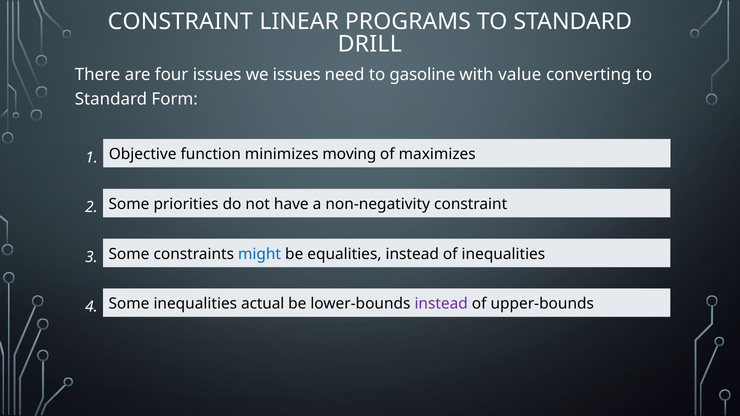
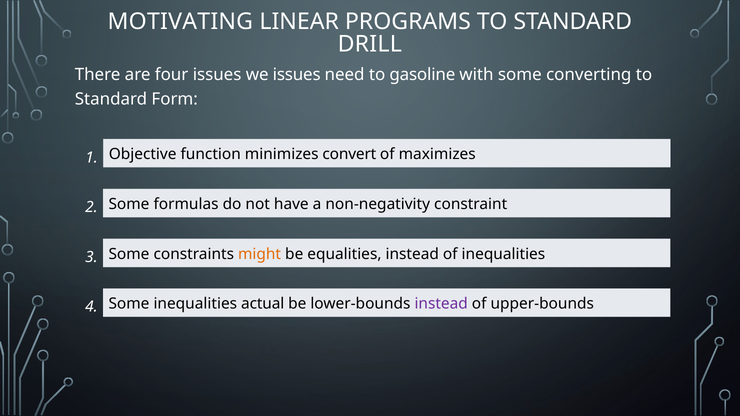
CONSTRAINT at (180, 22): CONSTRAINT -> MOTIVATING
with value: value -> some
moving: moving -> convert
priorities: priorities -> formulas
might colour: blue -> orange
